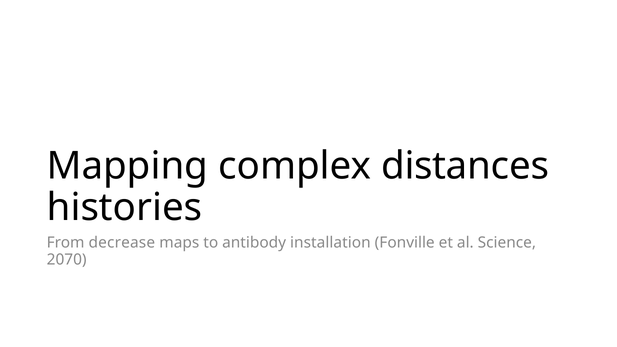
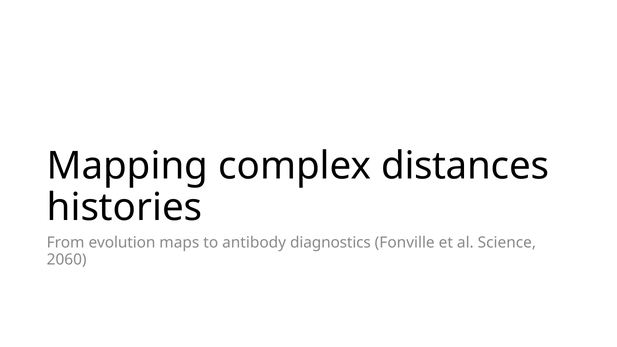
decrease: decrease -> evolution
installation: installation -> diagnostics
2070: 2070 -> 2060
